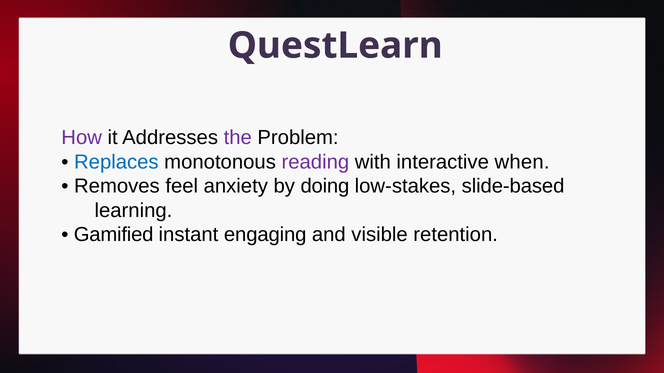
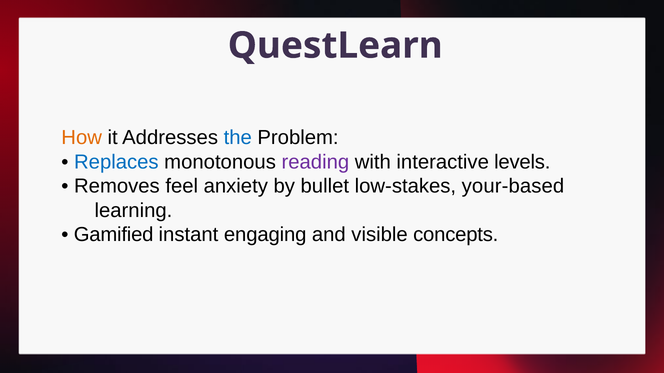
How colour: purple -> orange
the colour: purple -> blue
when: when -> levels
doing: doing -> bullet
slide-based: slide-based -> your-based
retention: retention -> concepts
